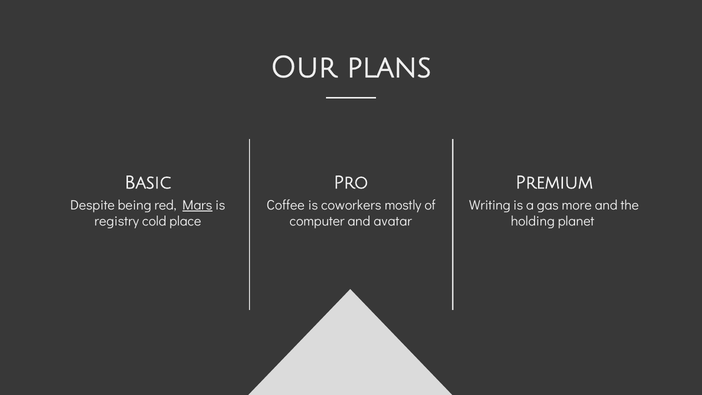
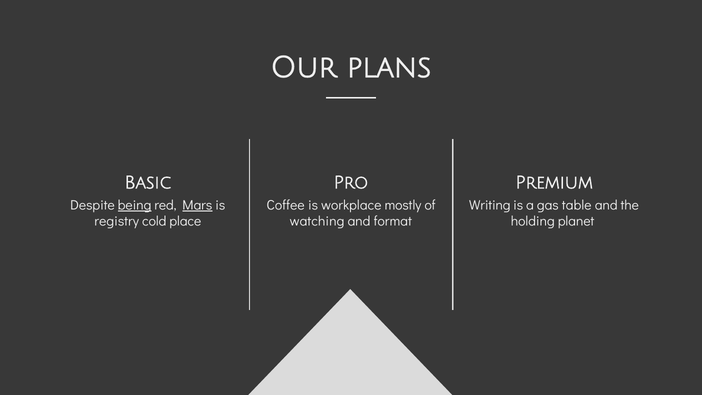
being underline: none -> present
coworkers: coworkers -> workplace
more: more -> table
computer: computer -> watching
avatar: avatar -> format
